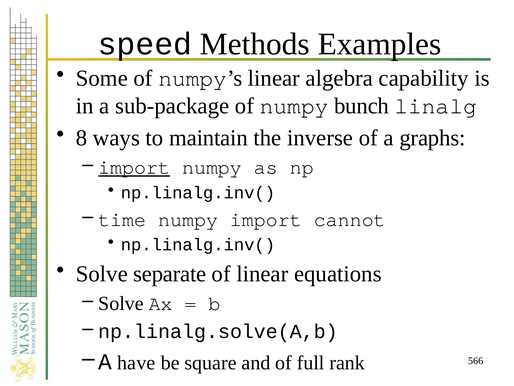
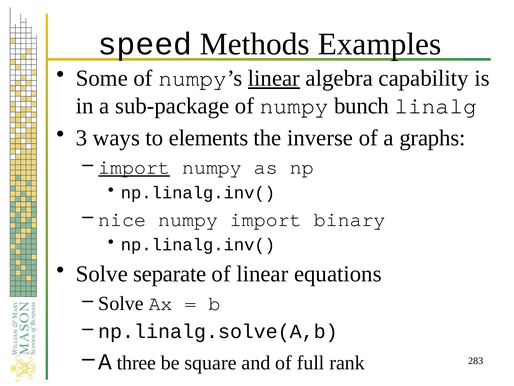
linear at (274, 78) underline: none -> present
8: 8 -> 3
maintain: maintain -> elements
time: time -> nice
cannot: cannot -> binary
have: have -> three
566: 566 -> 283
